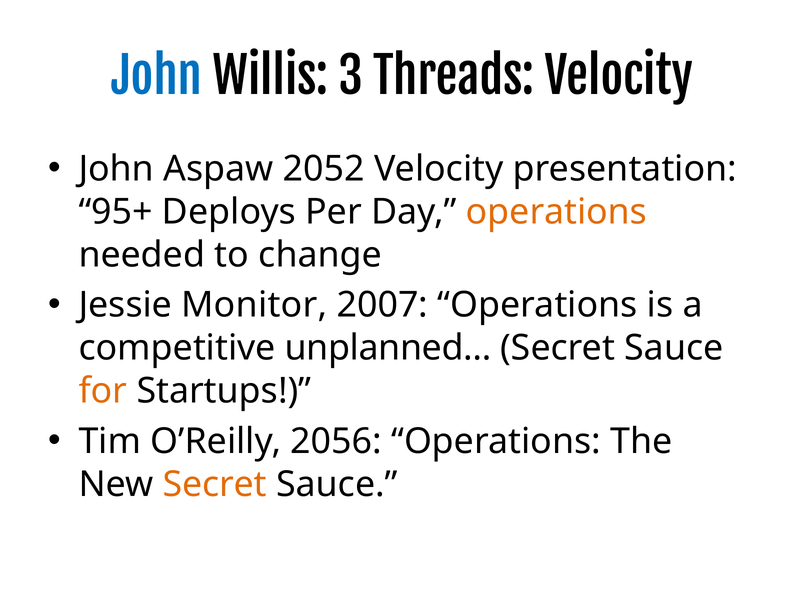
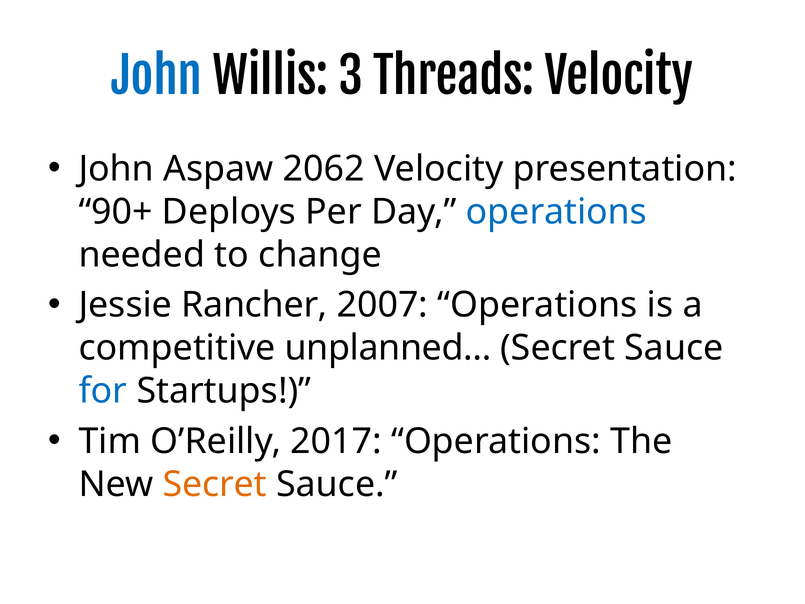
2052: 2052 -> 2062
95+: 95+ -> 90+
operations at (556, 212) colour: orange -> blue
Monitor: Monitor -> Rancher
for colour: orange -> blue
2056: 2056 -> 2017
